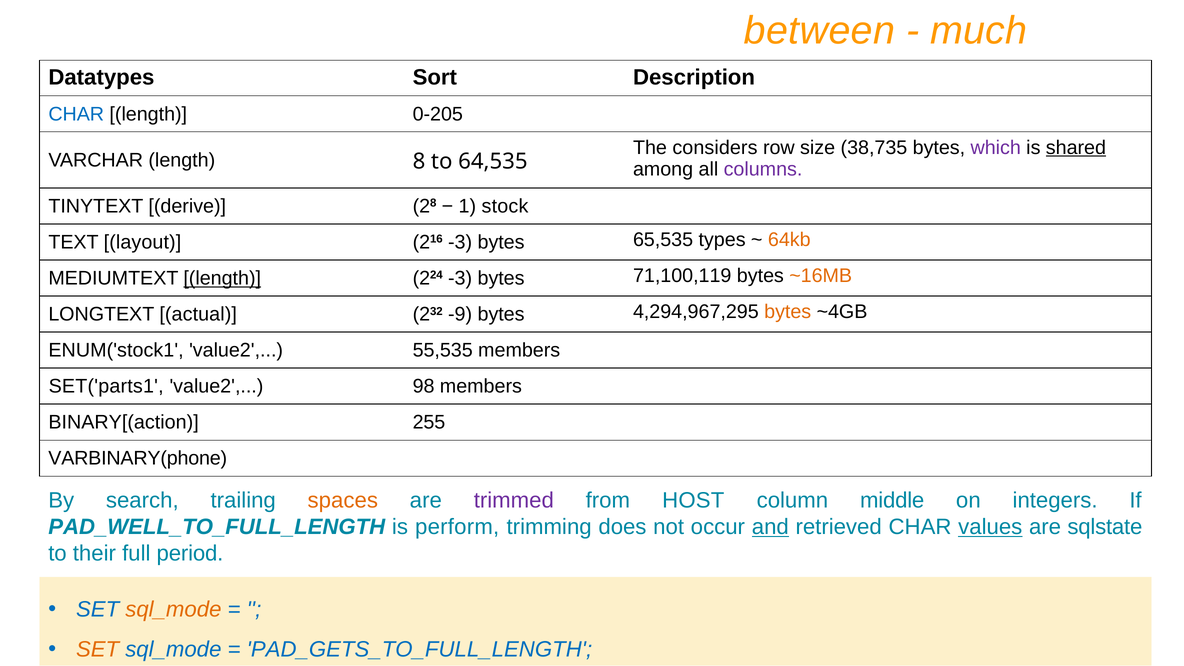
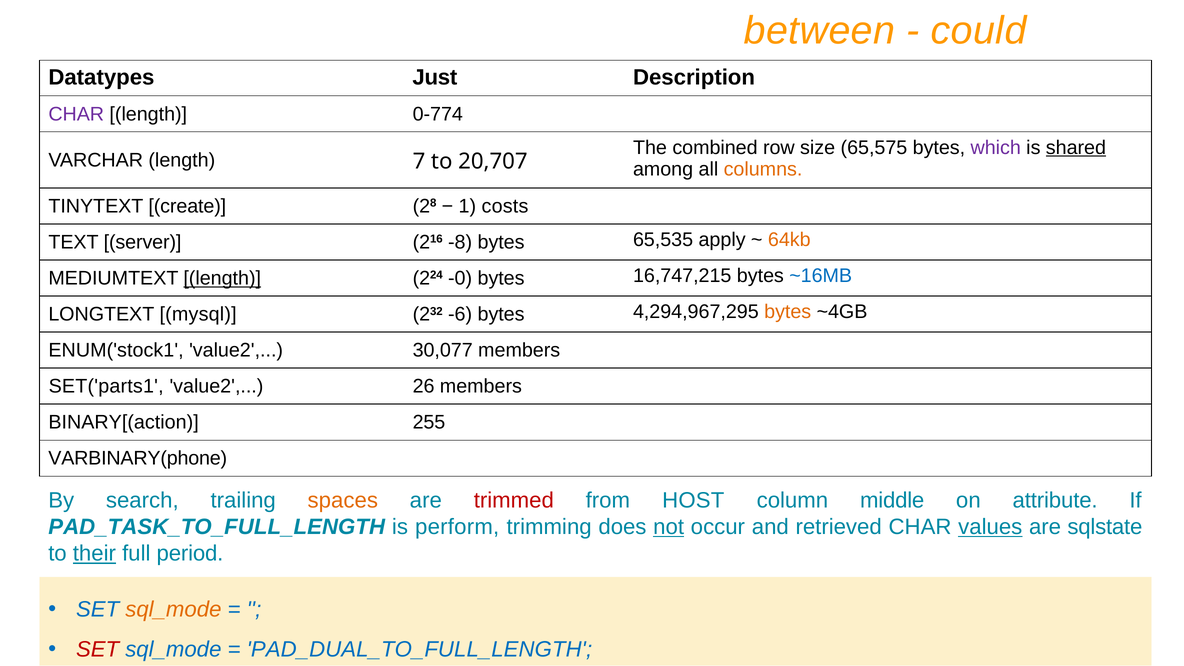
much: much -> could
Sort: Sort -> Just
CHAR at (76, 114) colour: blue -> purple
0-205: 0-205 -> 0-774
considers: considers -> combined
38,735: 38,735 -> 65,575
8: 8 -> 7
64,535: 64,535 -> 20,707
columns colour: purple -> orange
derive: derive -> create
stock: stock -> costs
layout: layout -> server
216 -3: -3 -> -8
types: types -> apply
224 -3: -3 -> -0
71,100,119: 71,100,119 -> 16,747,215
~16MB colour: orange -> blue
actual: actual -> mysql
-9: -9 -> -6
55,535: 55,535 -> 30,077
98: 98 -> 26
trimmed colour: purple -> red
integers: integers -> attribute
PAD_WELL_TO_FULL_LENGTH: PAD_WELL_TO_FULL_LENGTH -> PAD_TASK_TO_FULL_LENGTH
not underline: none -> present
and underline: present -> none
their underline: none -> present
SET at (98, 649) colour: orange -> red
PAD_GETS_TO_FULL_LENGTH: PAD_GETS_TO_FULL_LENGTH -> PAD_DUAL_TO_FULL_LENGTH
